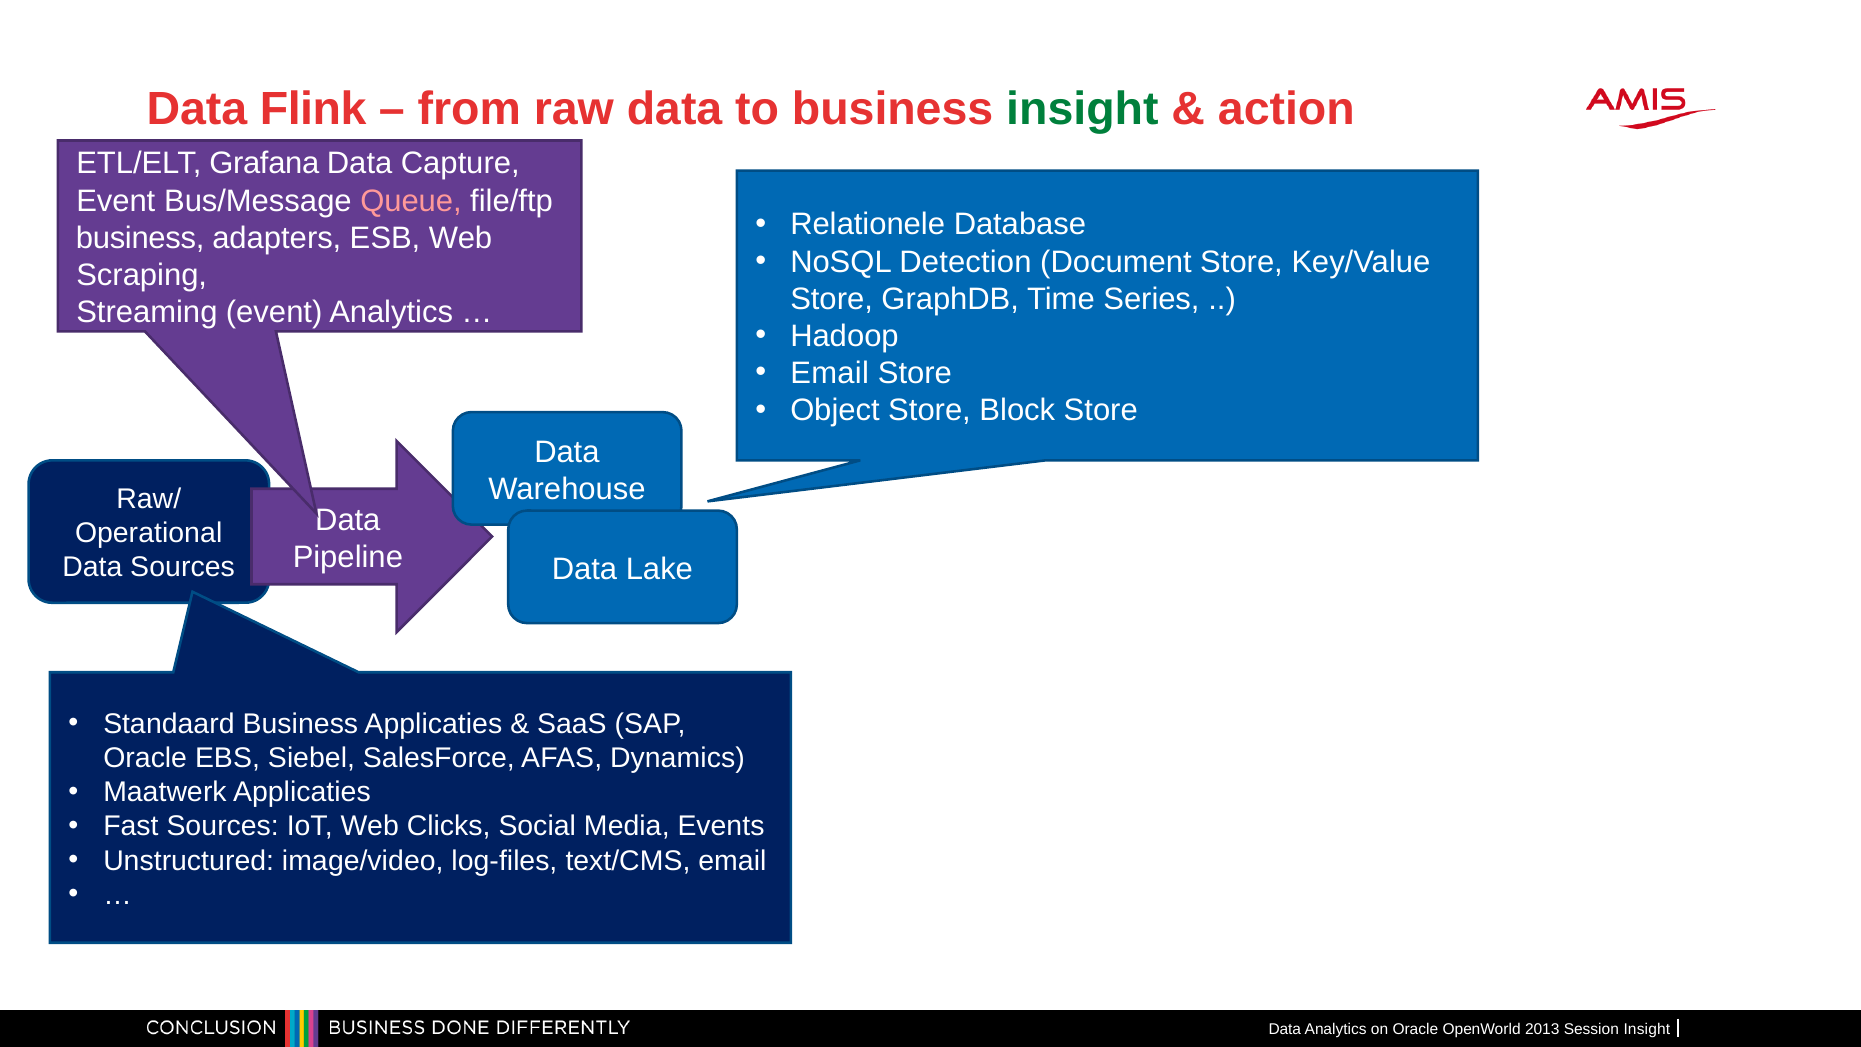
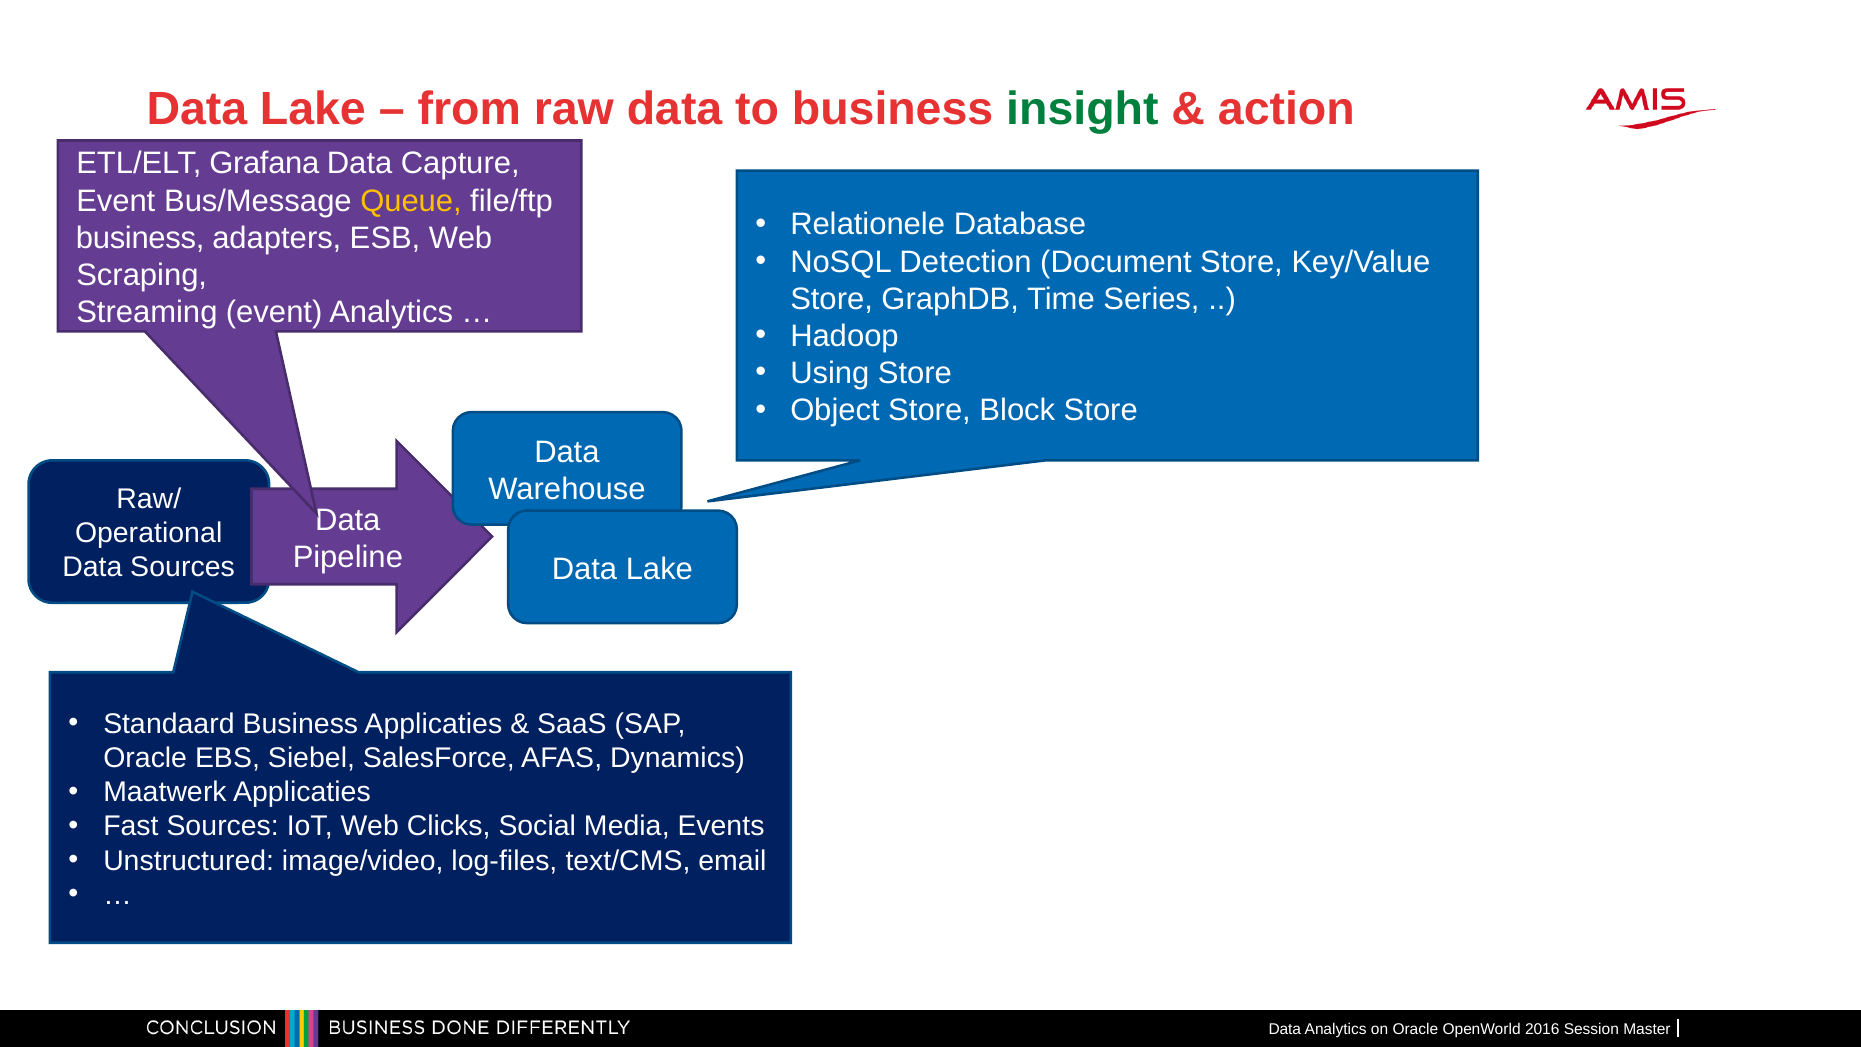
Flink at (313, 109): Flink -> Lake
Queue colour: pink -> yellow
Email at (830, 373): Email -> Using
2013: 2013 -> 2016
Session Insight: Insight -> Master
